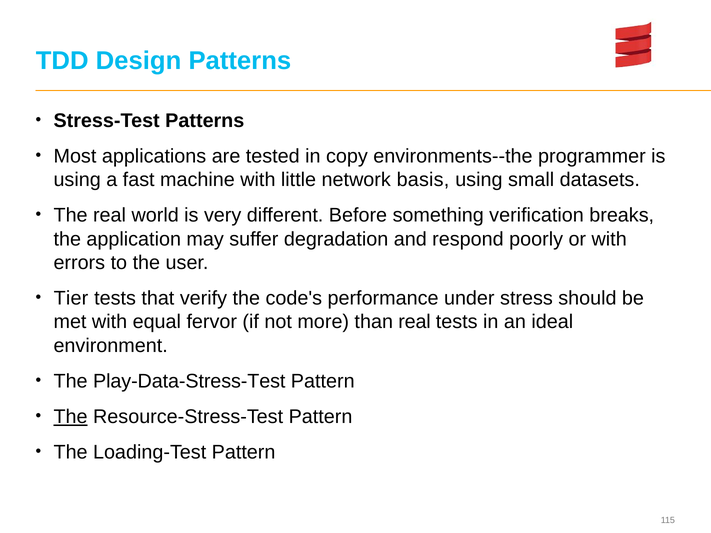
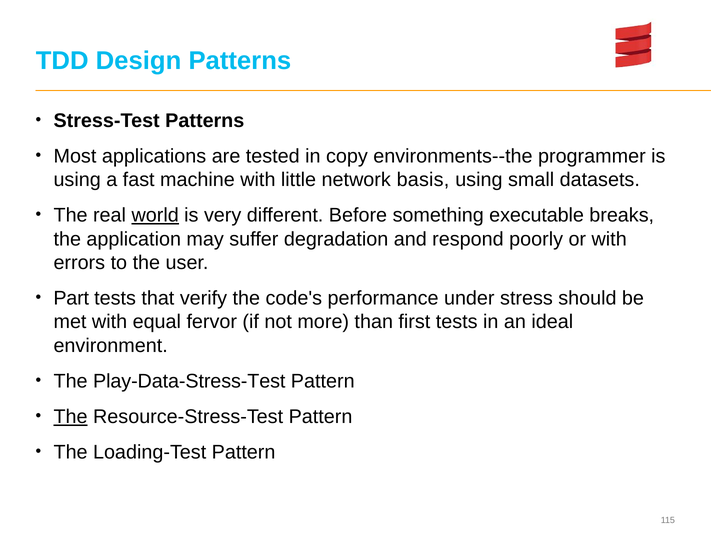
world underline: none -> present
verification: verification -> executable
Tier: Tier -> Part
than real: real -> first
